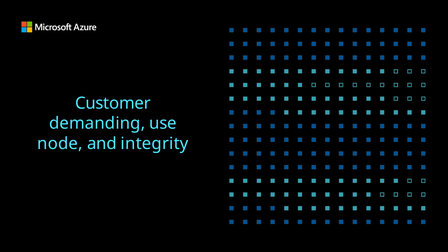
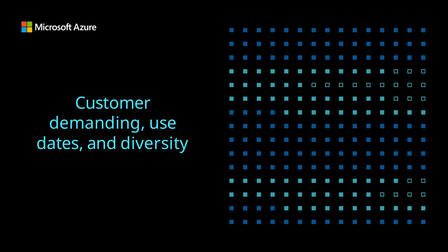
node: node -> dates
integrity: integrity -> diversity
